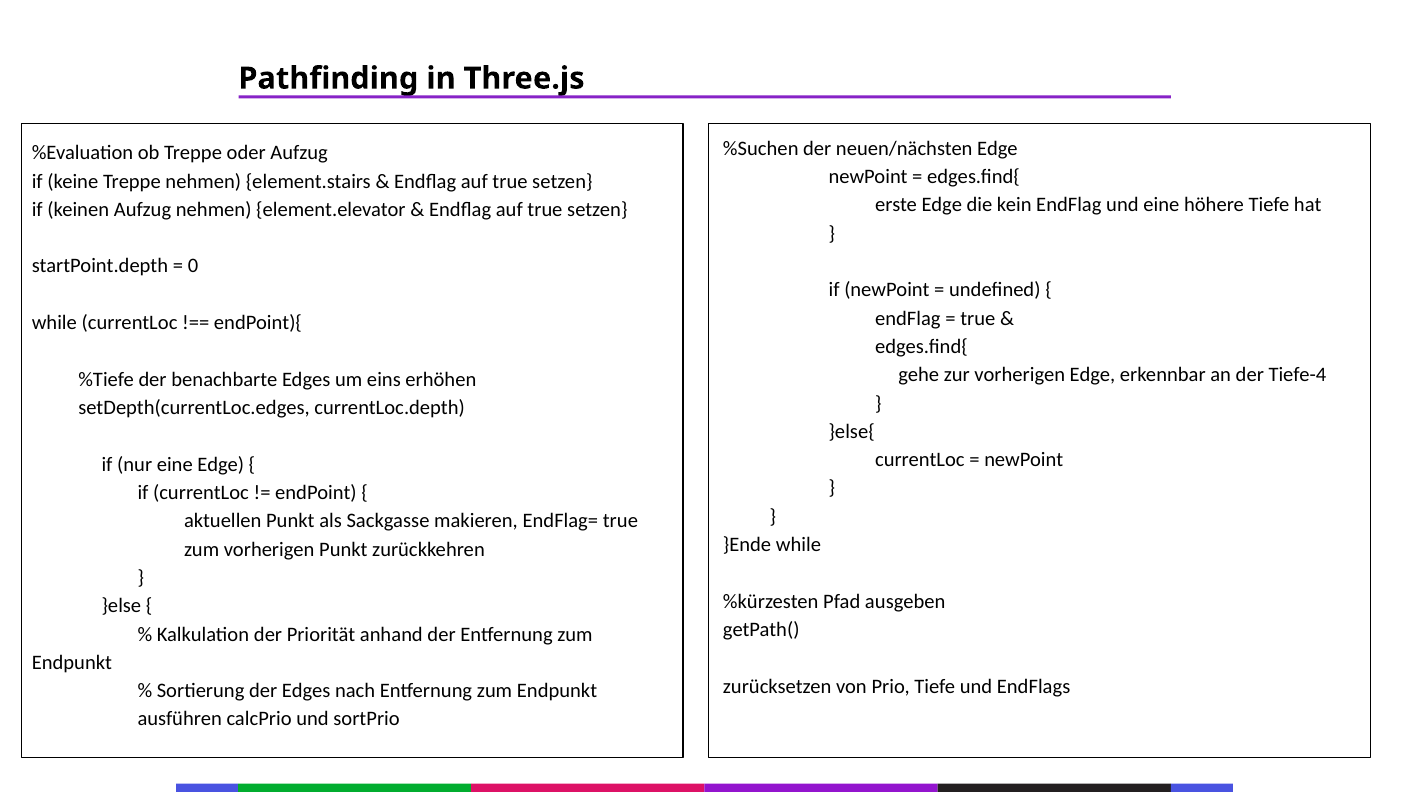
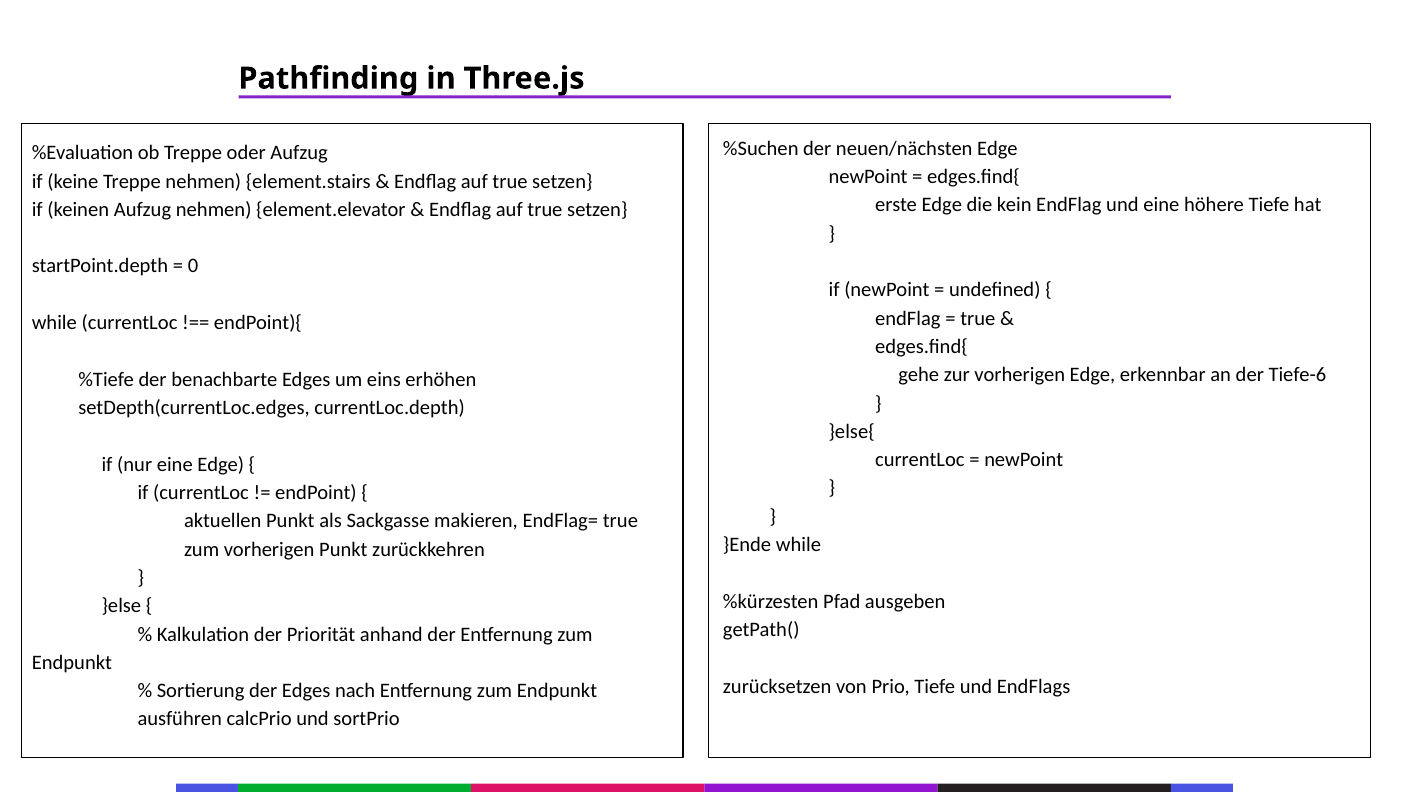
Tiefe-4: Tiefe-4 -> Tiefe-6
